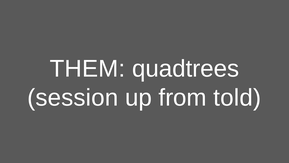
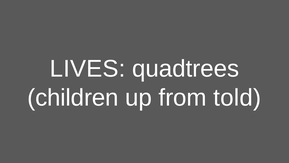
THEM: THEM -> LIVES
session: session -> children
